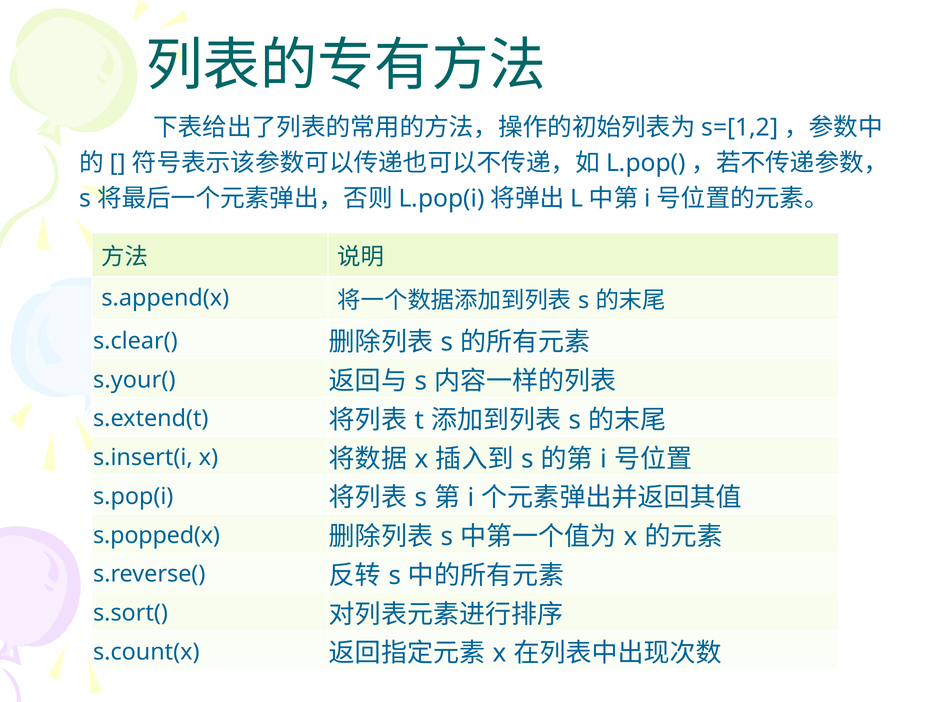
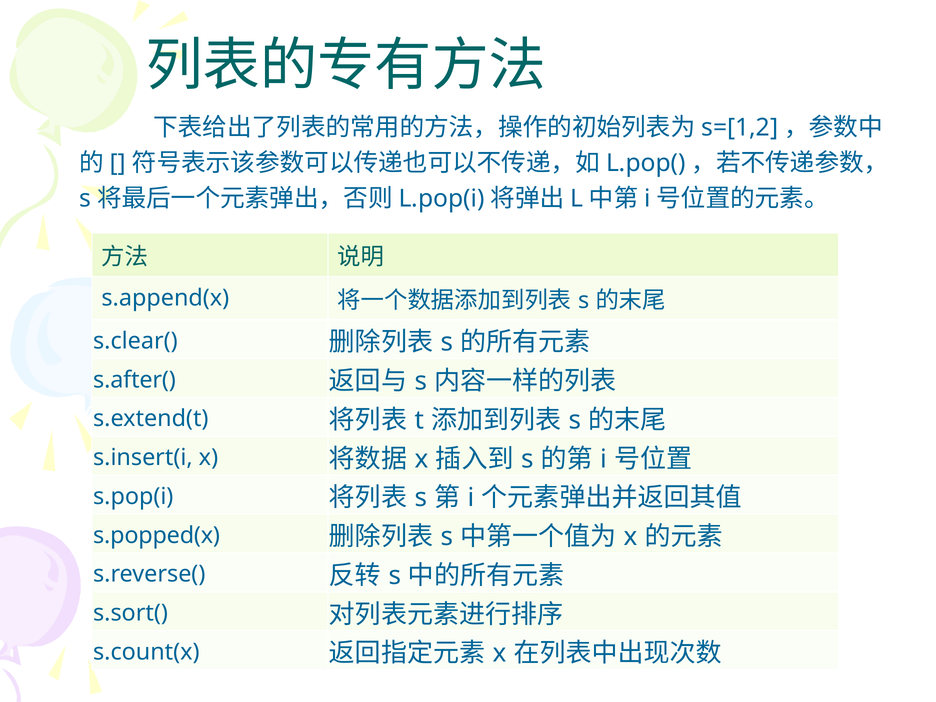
s.your(: s.your( -> s.after(
